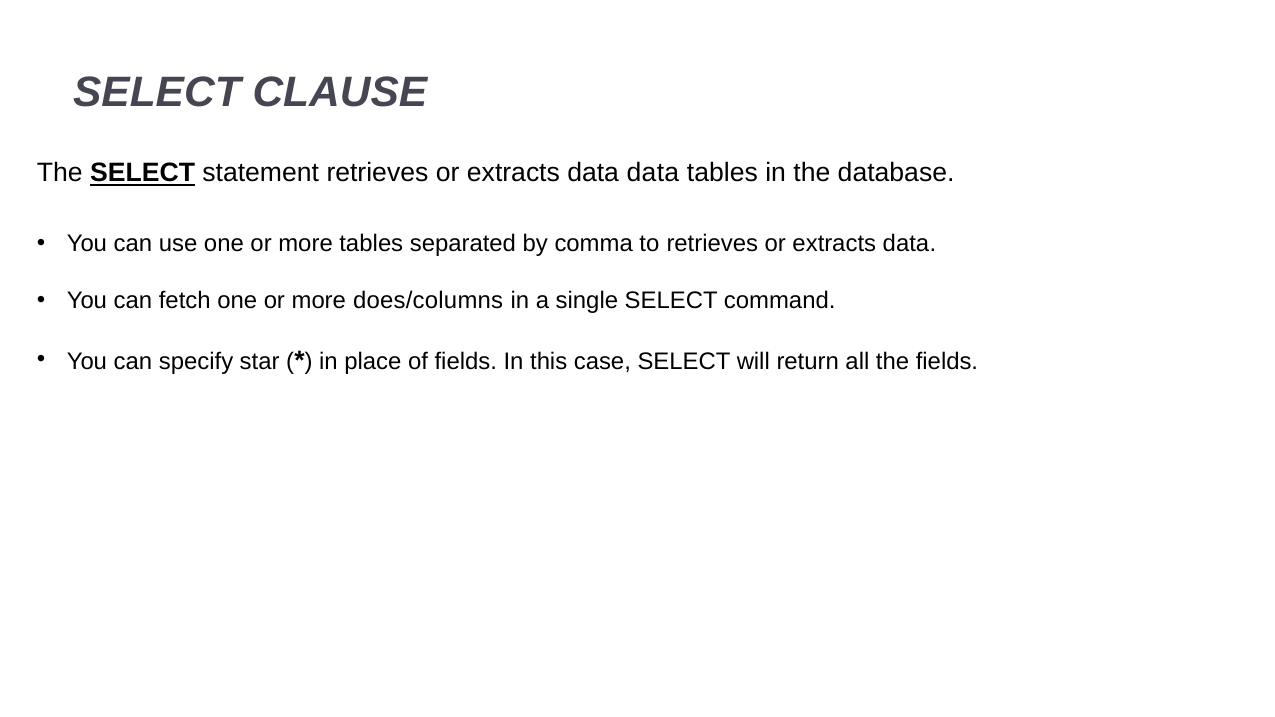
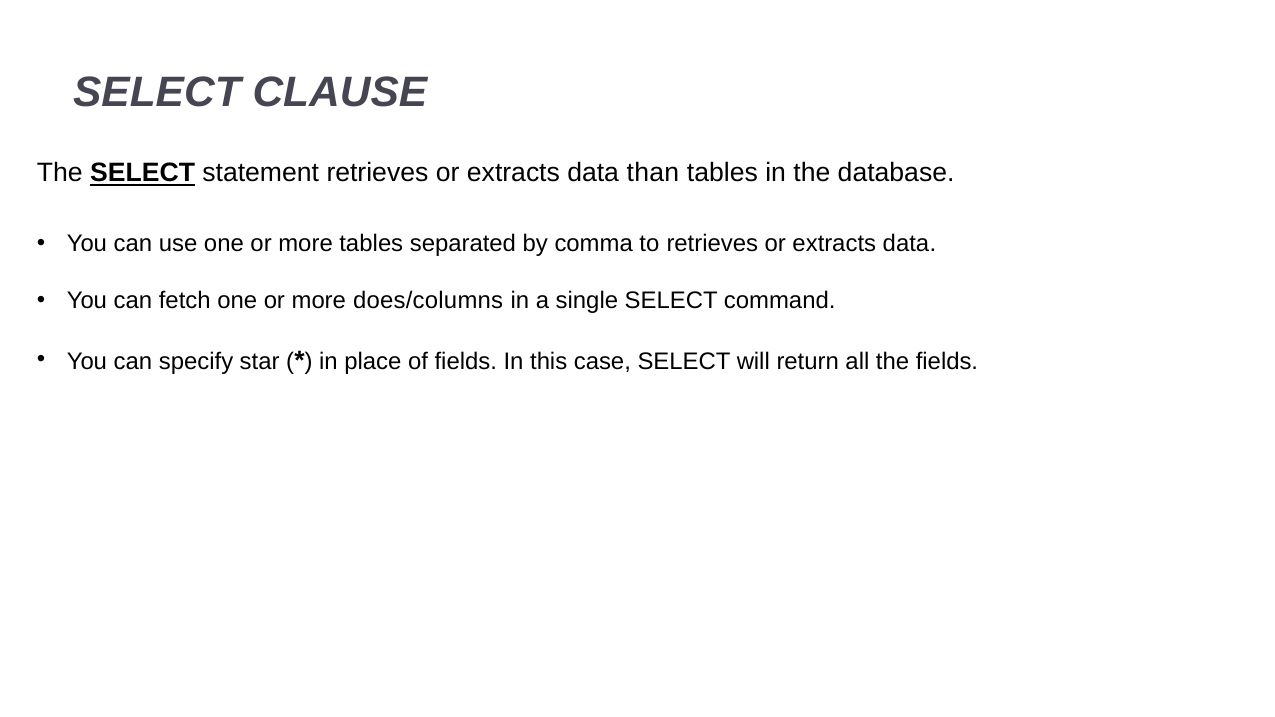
data data: data -> than
